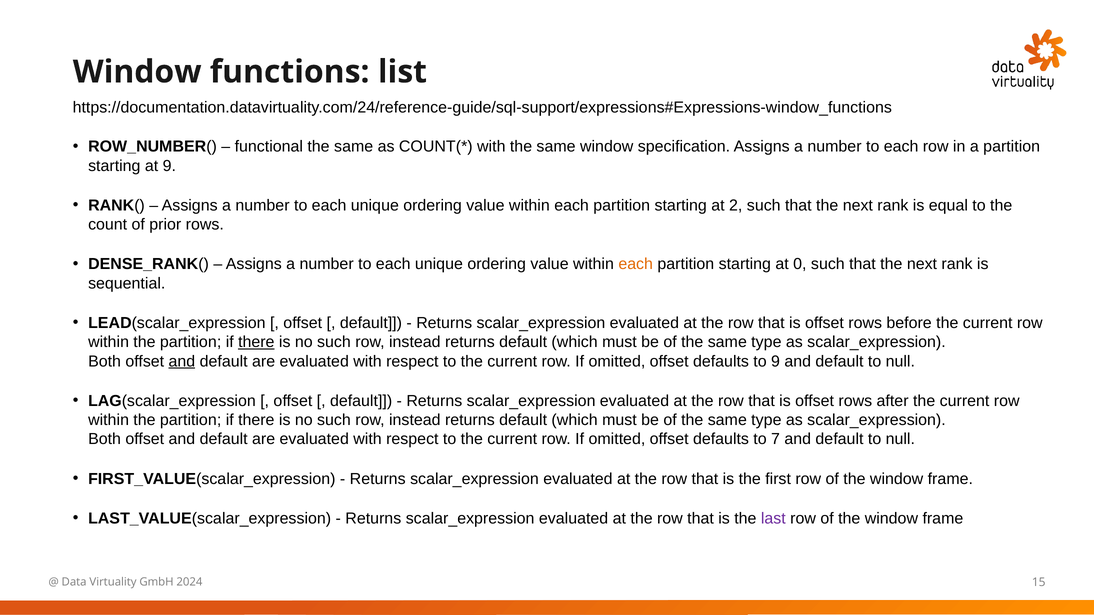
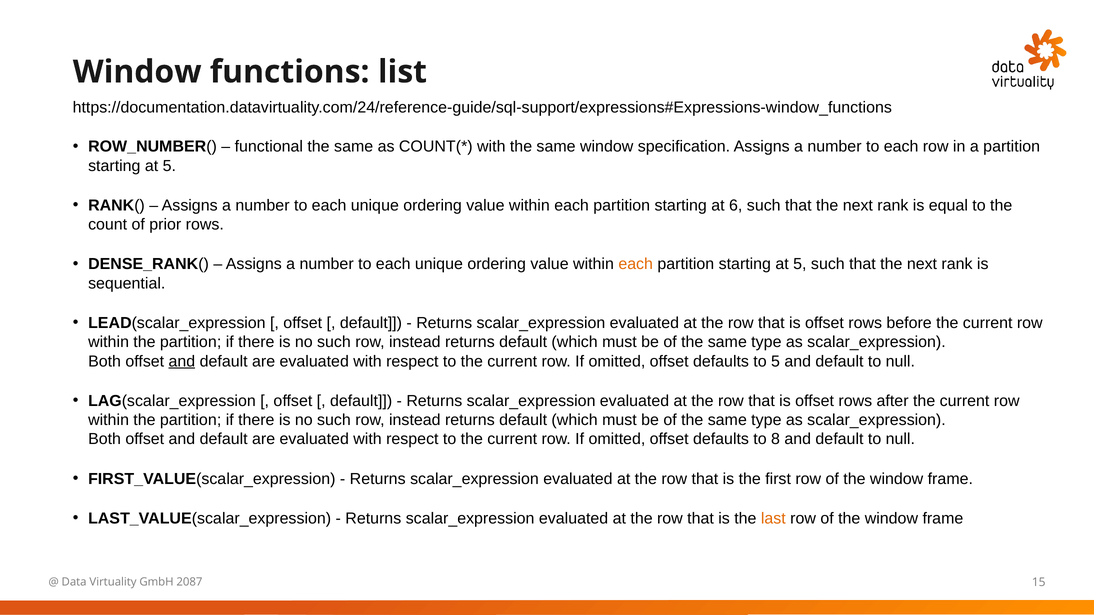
9 at (169, 166): 9 -> 5
2: 2 -> 6
0 at (800, 264): 0 -> 5
there at (256, 342) underline: present -> none
to 9: 9 -> 5
7: 7 -> 8
last colour: purple -> orange
2024: 2024 -> 2087
